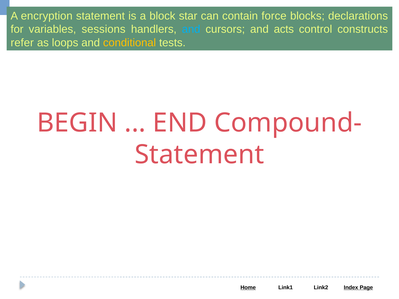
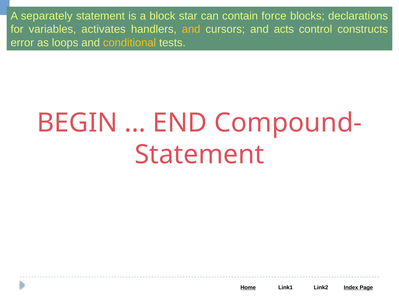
encryption: encryption -> separately
sessions: sessions -> activates
and at (191, 29) colour: light blue -> yellow
refer: refer -> error
